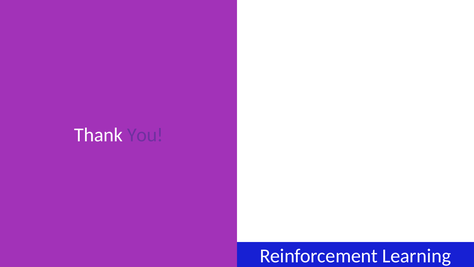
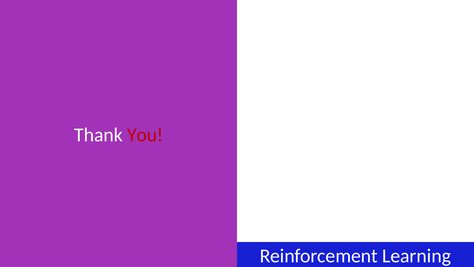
You colour: purple -> red
